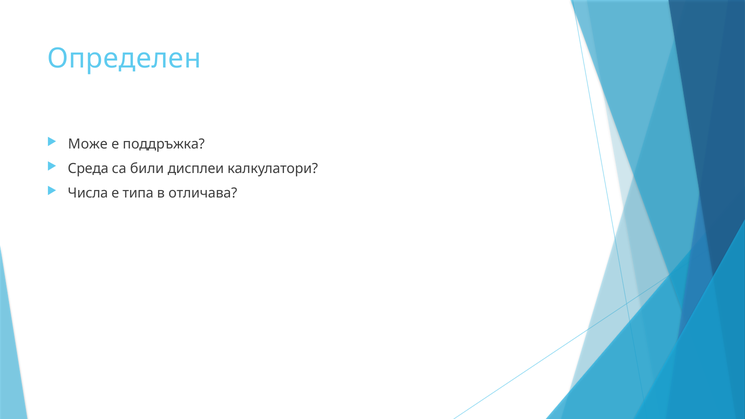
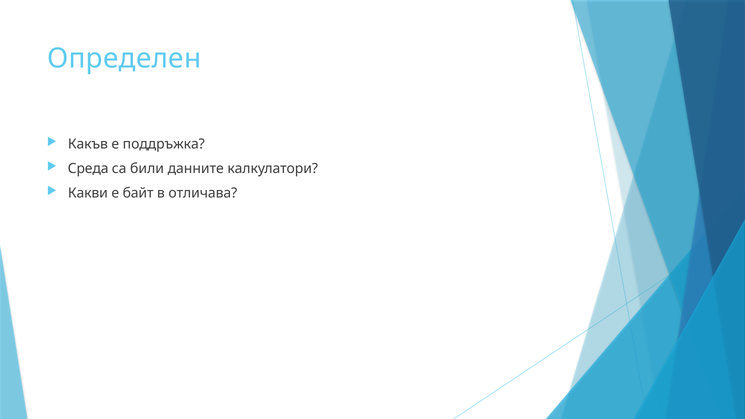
Може: Може -> Какъв
дисплеи: дисплеи -> данните
Числа: Числа -> Какви
типа: типа -> байт
